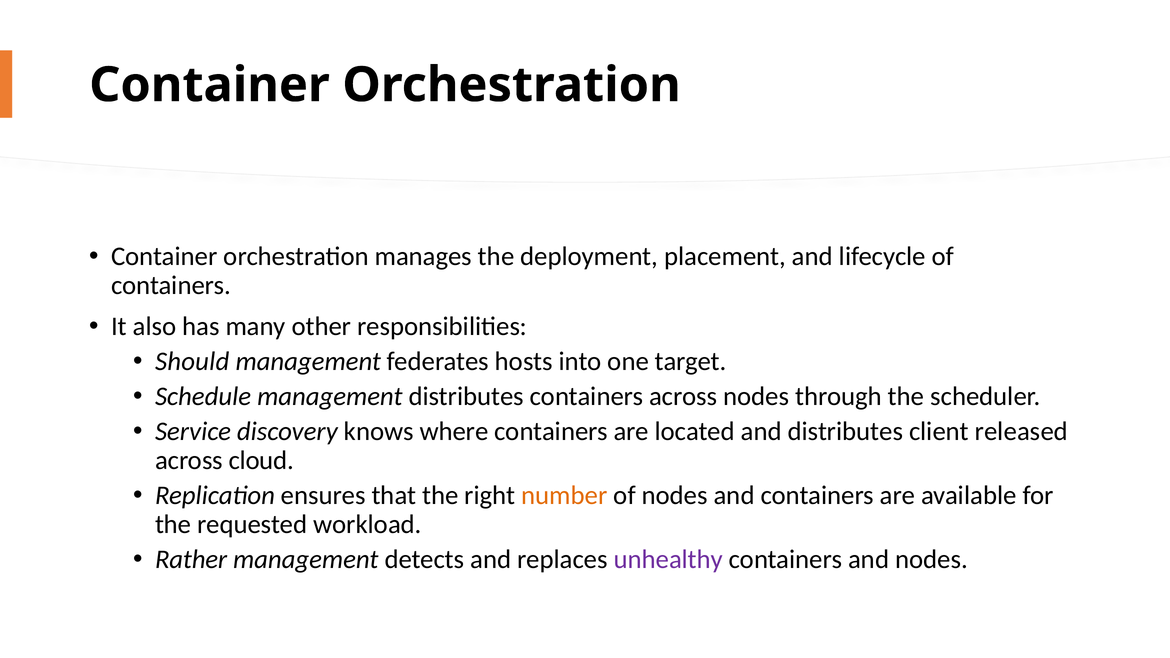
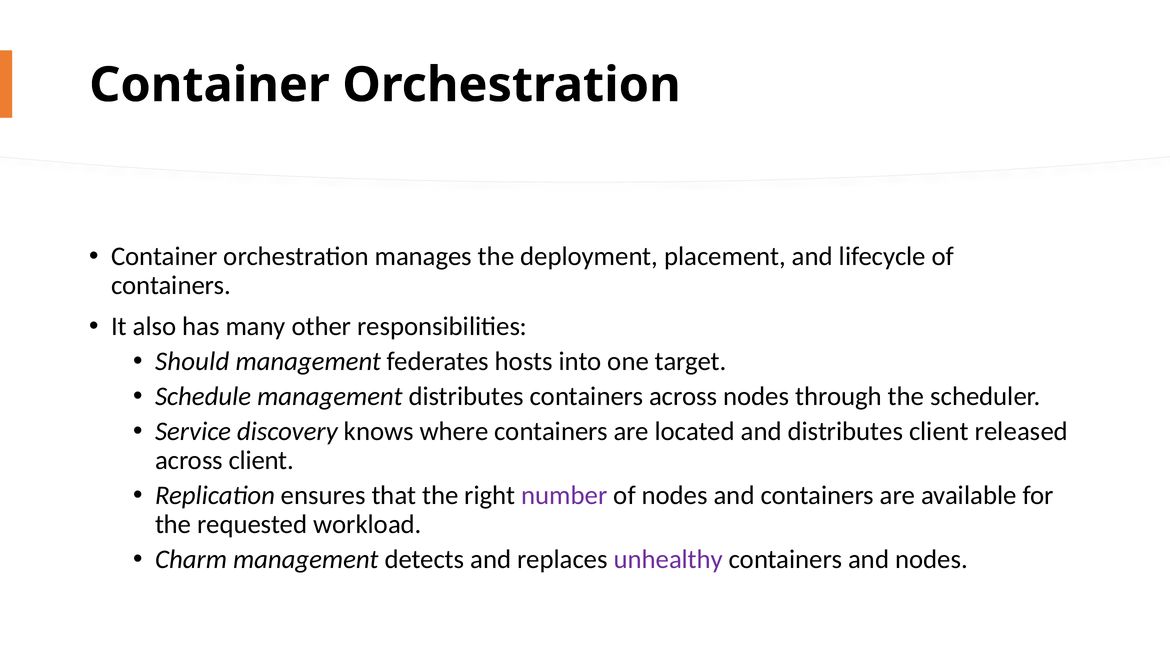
across cloud: cloud -> client
number colour: orange -> purple
Rather: Rather -> Charm
